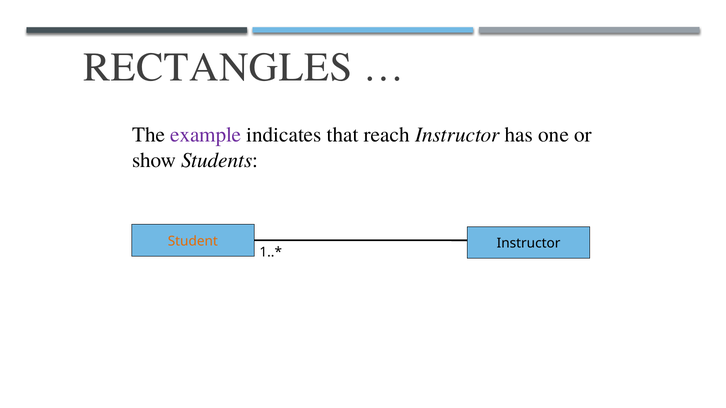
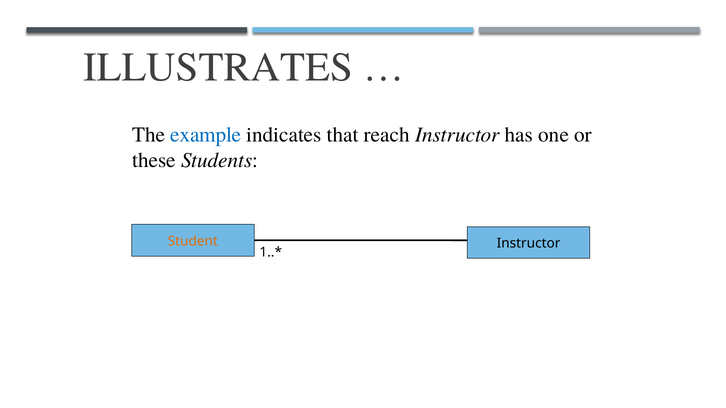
RECTANGLES: RECTANGLES -> ILLUSTRATES
example colour: purple -> blue
show: show -> these
